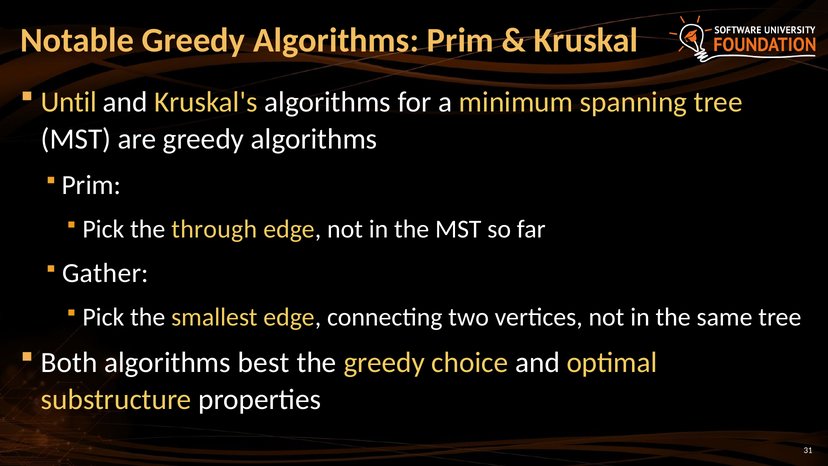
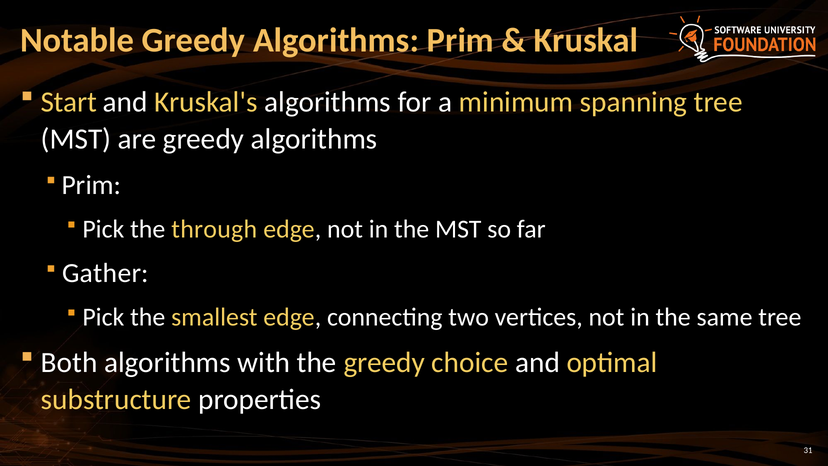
Until: Until -> Start
best: best -> with
